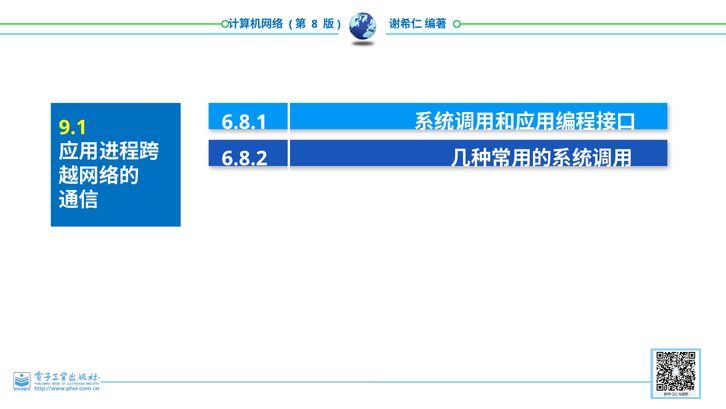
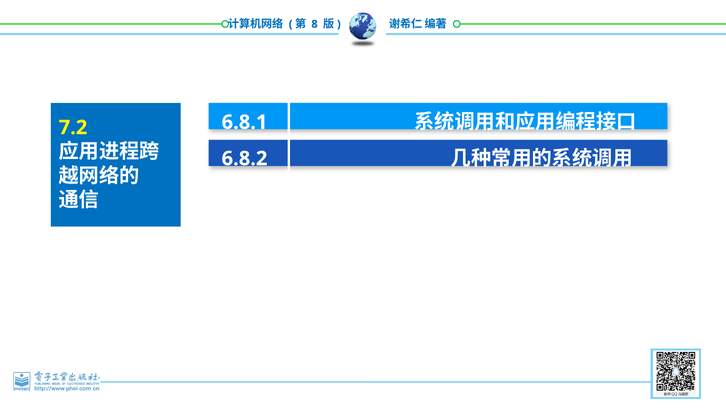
9.1: 9.1 -> 7.2
